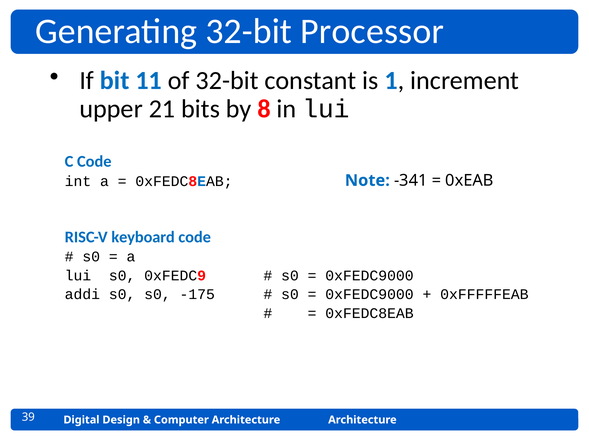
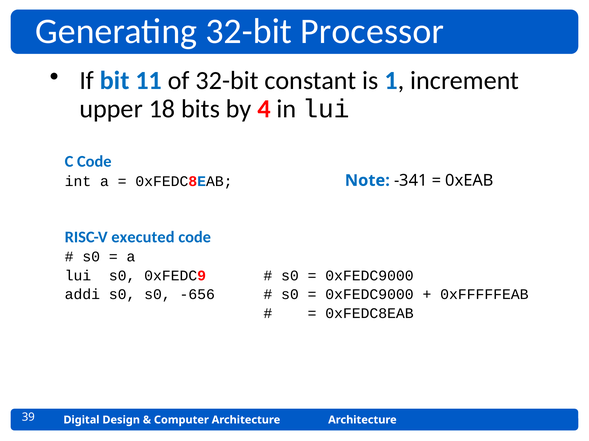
21: 21 -> 18
8: 8 -> 4
keyboard: keyboard -> executed
-175: -175 -> -656
